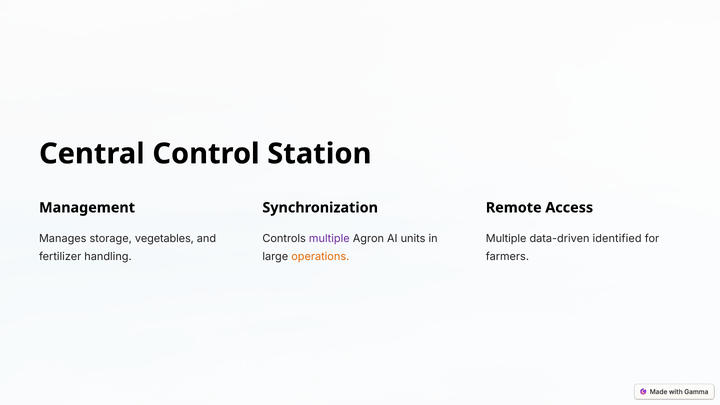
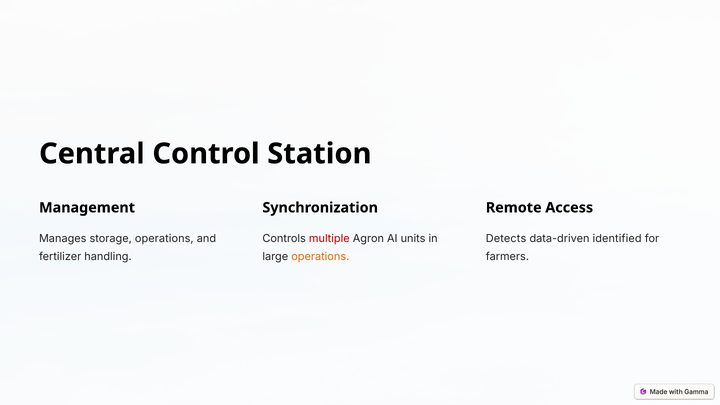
storage vegetables: vegetables -> operations
multiple at (329, 239) colour: purple -> red
Multiple at (506, 239): Multiple -> Detects
